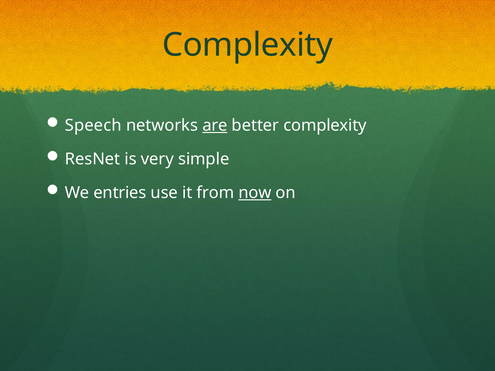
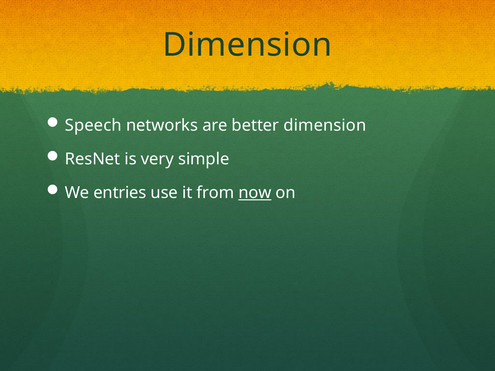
Complexity at (248, 45): Complexity -> Dimension
are underline: present -> none
better complexity: complexity -> dimension
